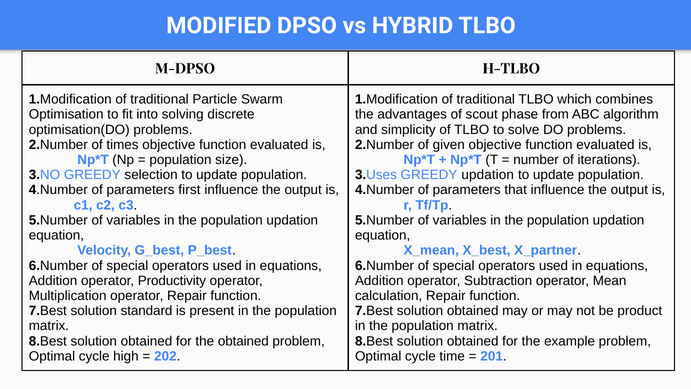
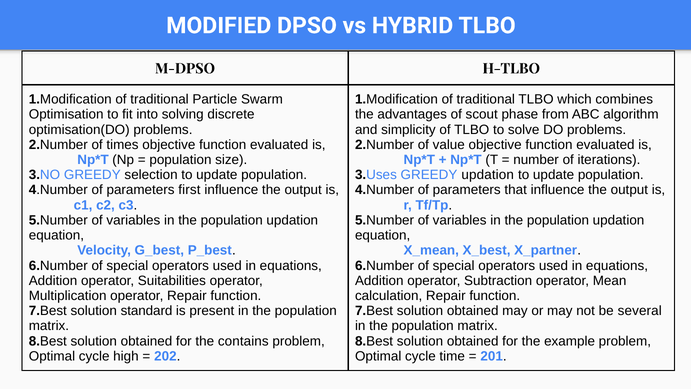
given: given -> value
Productivity: Productivity -> Suitabilities
product: product -> several
the obtained: obtained -> contains
